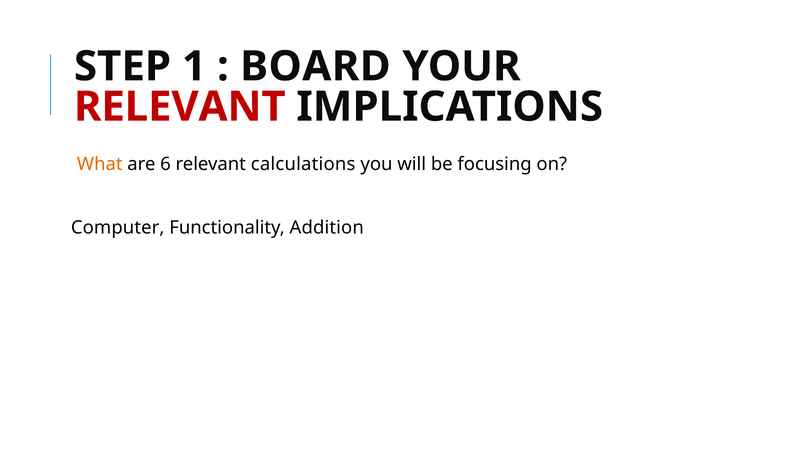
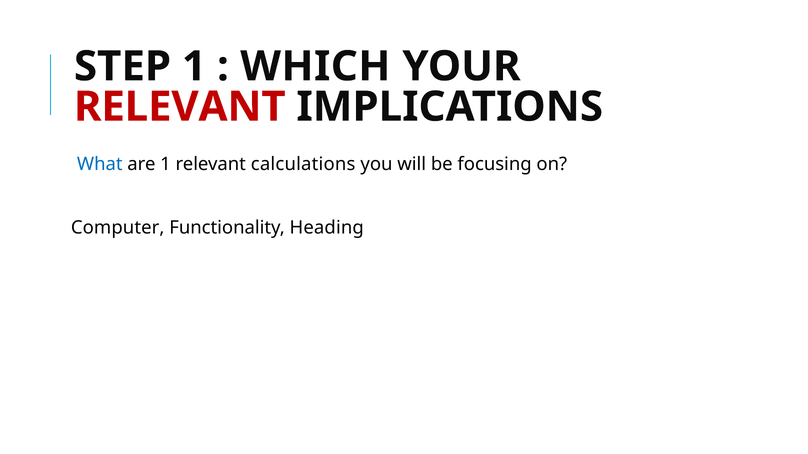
BOARD: BOARD -> WHICH
What colour: orange -> blue
are 6: 6 -> 1
Addition: Addition -> Heading
